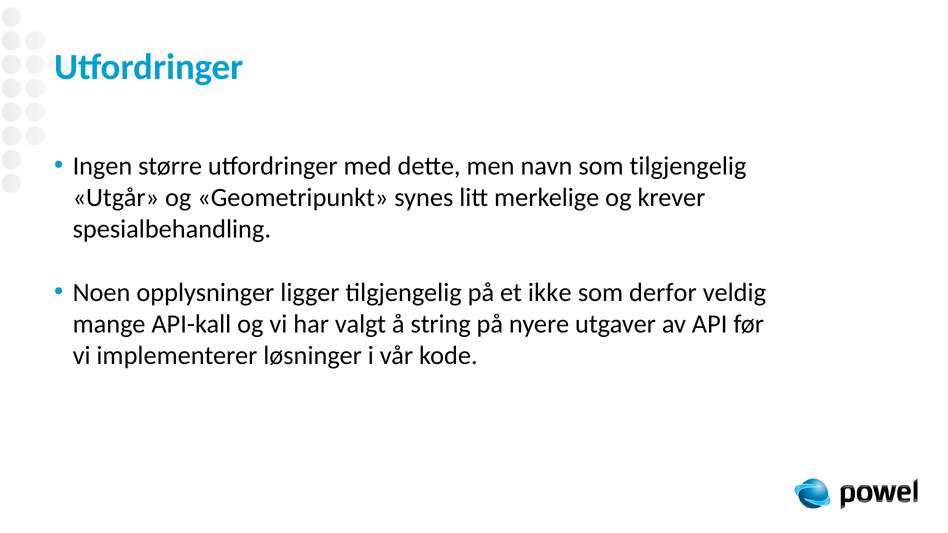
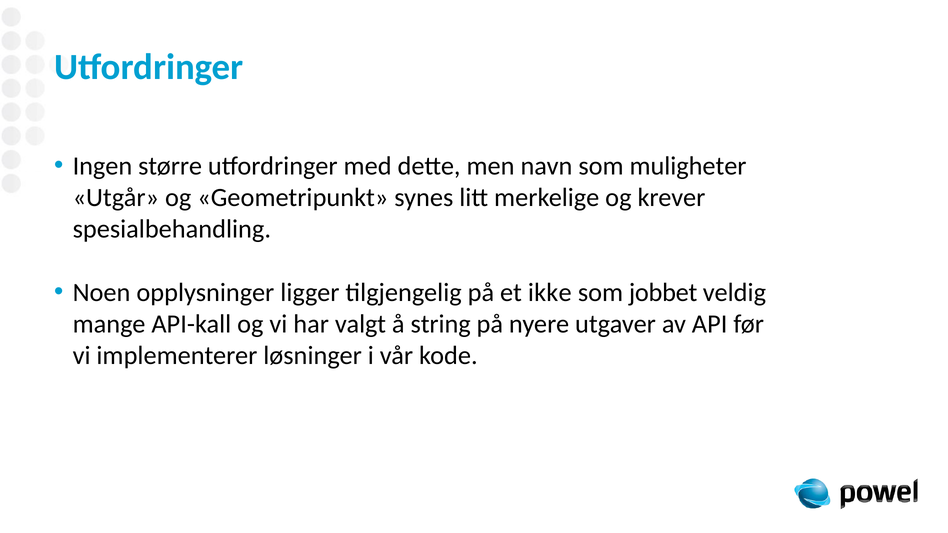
som tilgjengelig: tilgjengelig -> muligheter
derfor: derfor -> jobbet
